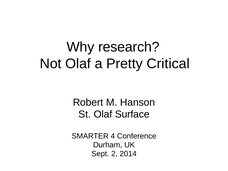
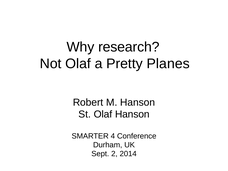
Critical: Critical -> Planes
Olaf Surface: Surface -> Hanson
